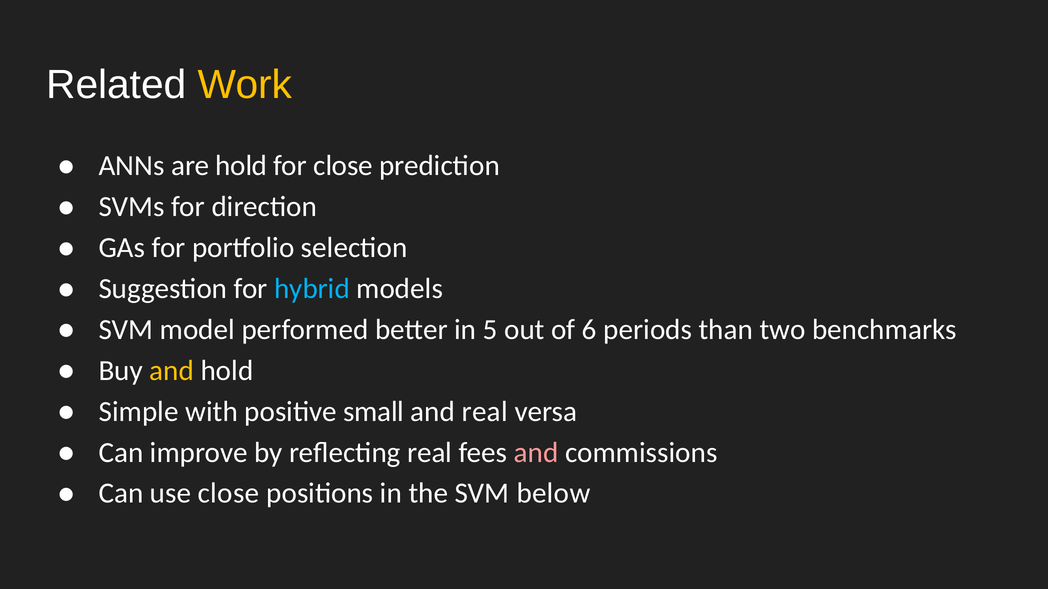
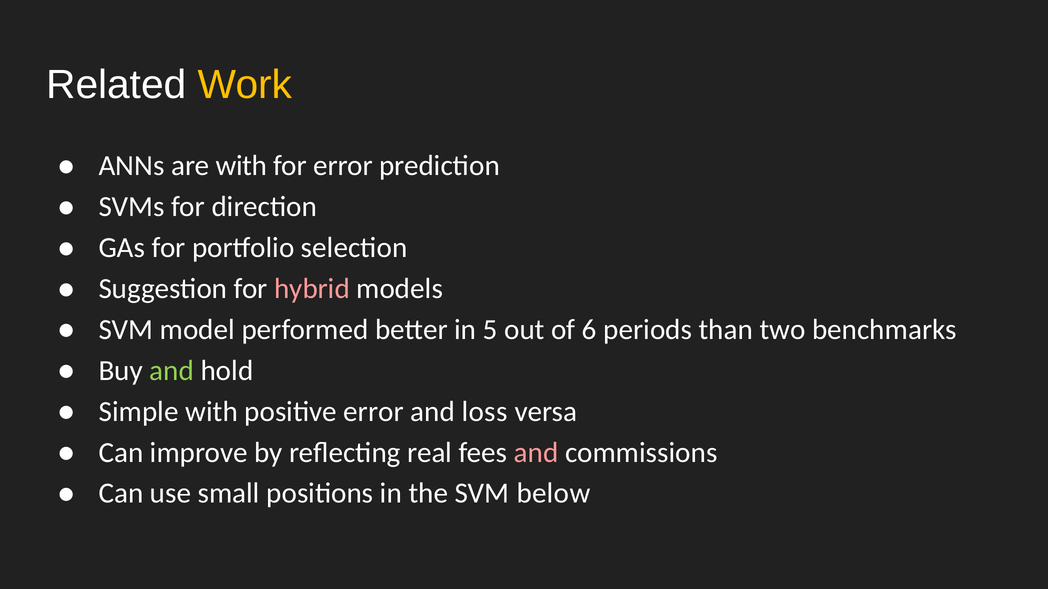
are hold: hold -> with
for close: close -> error
hybrid colour: light blue -> pink
and at (172, 371) colour: yellow -> light green
positive small: small -> error
and real: real -> loss
use close: close -> small
